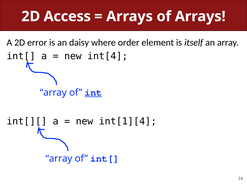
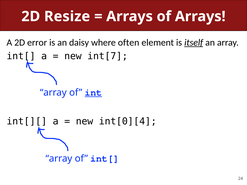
Access: Access -> Resize
order: order -> often
itself underline: none -> present
int[4: int[4 -> int[7
int[1][4: int[1][4 -> int[0][4
